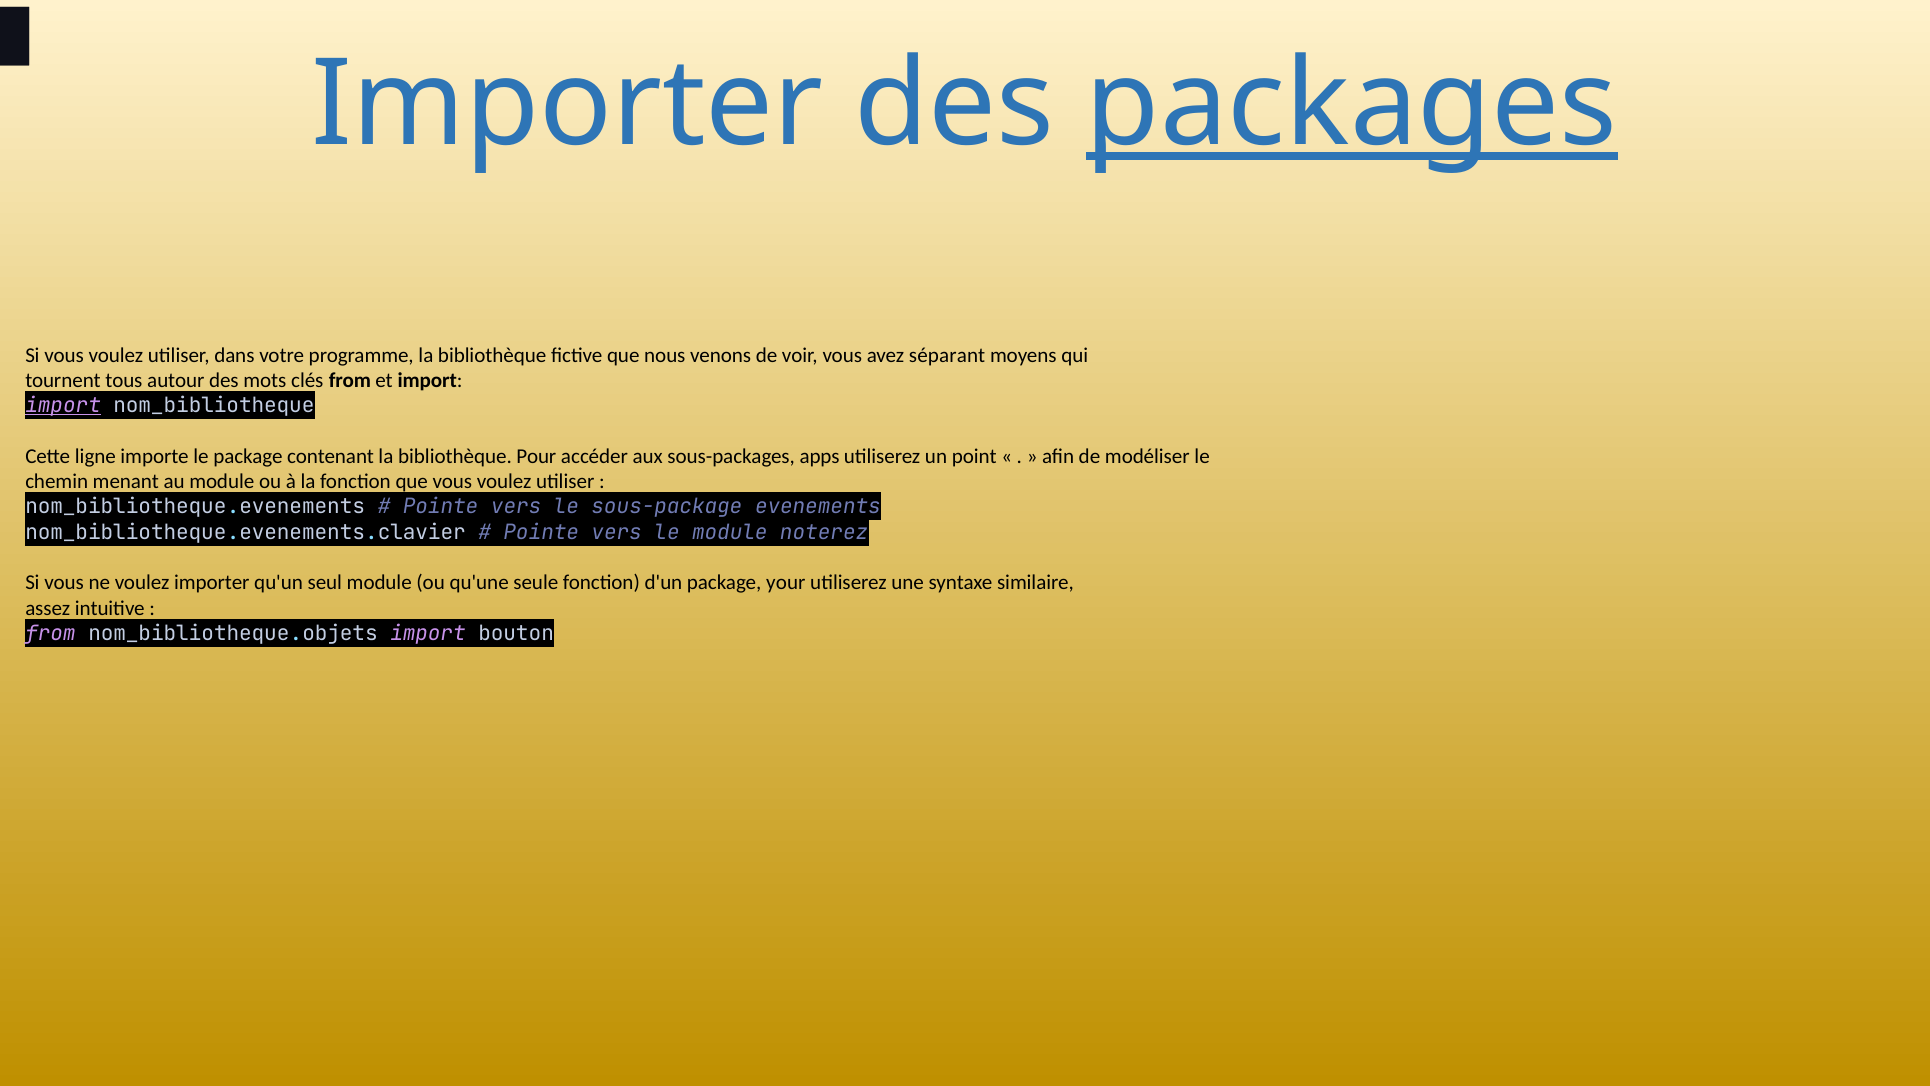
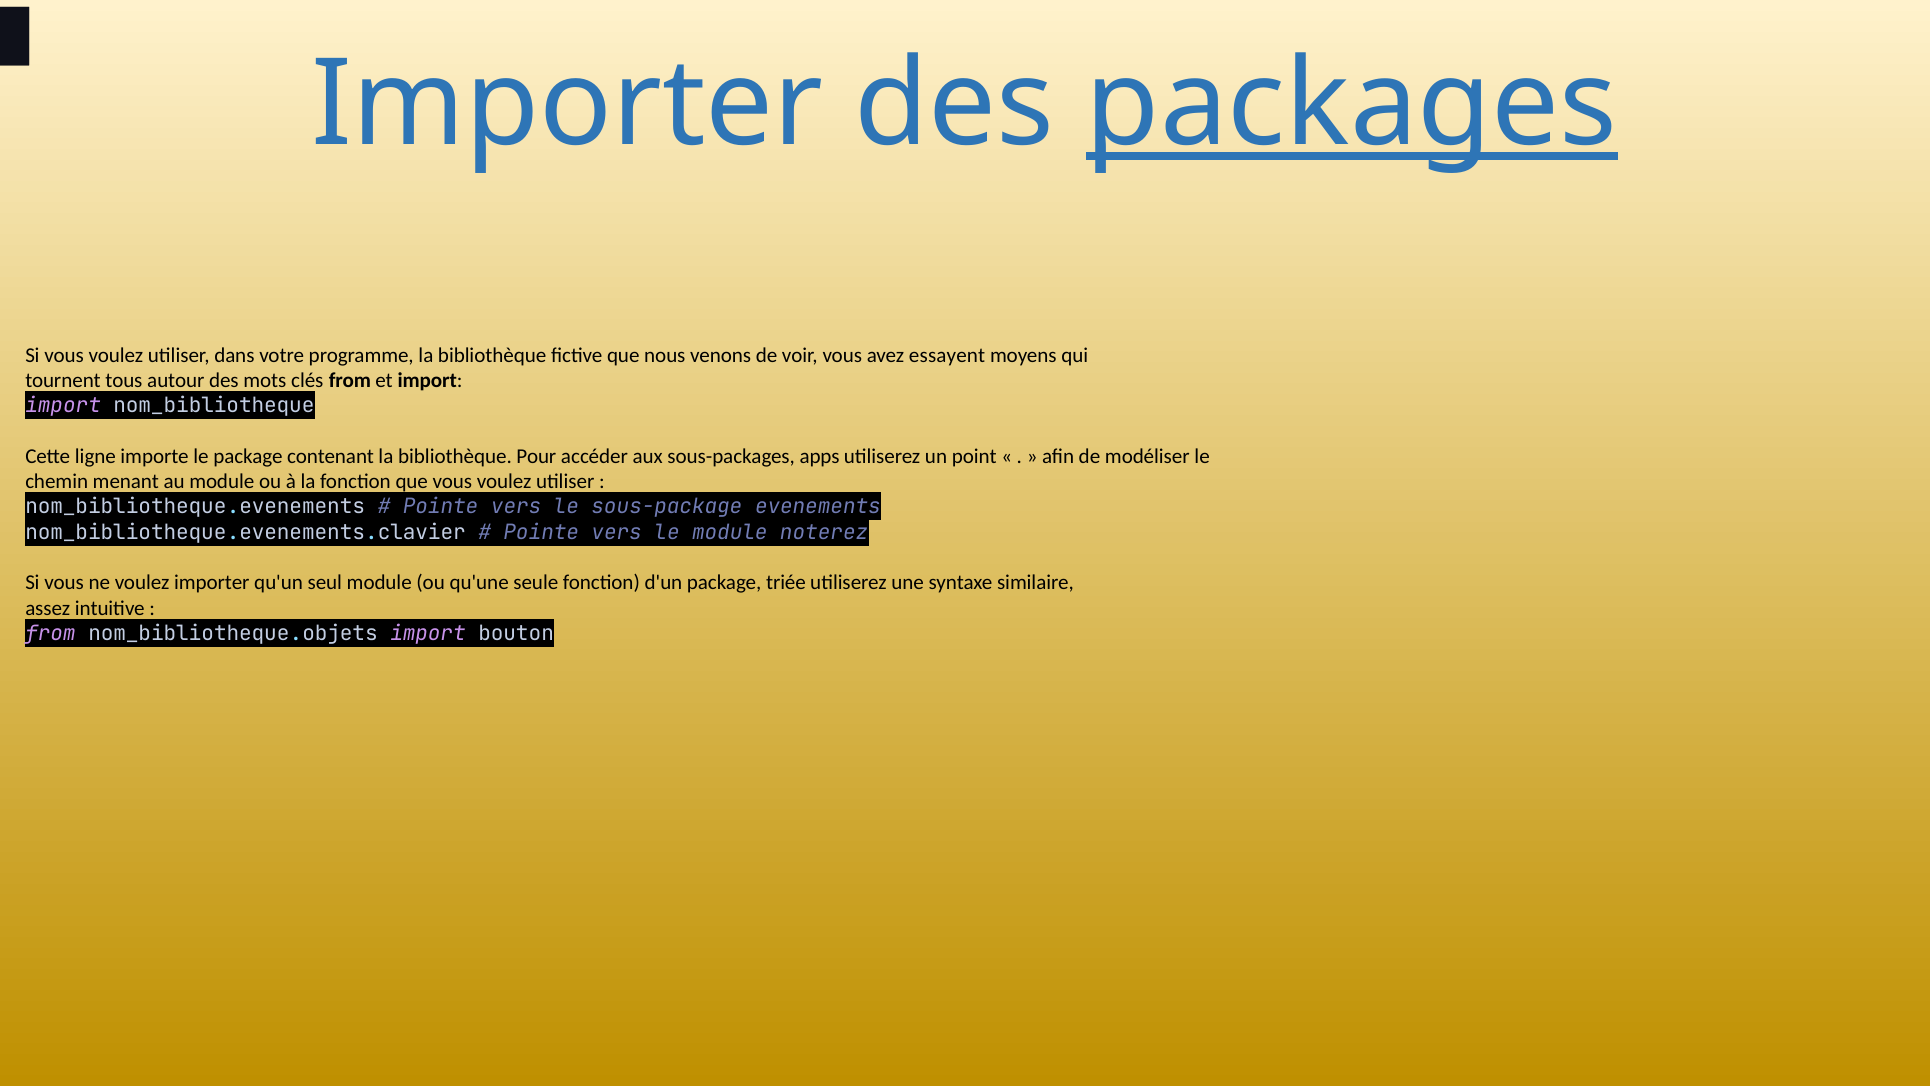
séparant: séparant -> essayent
import at (63, 406) underline: present -> none
your: your -> triée
